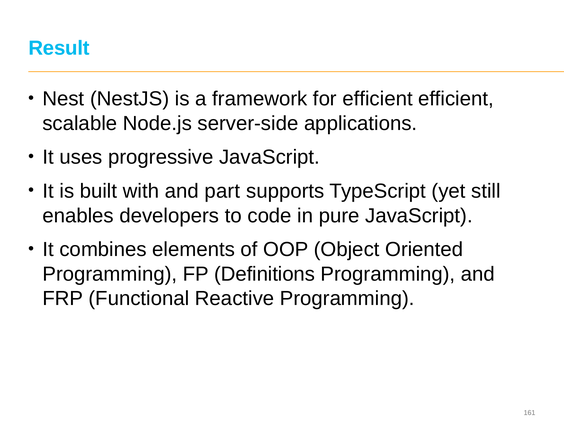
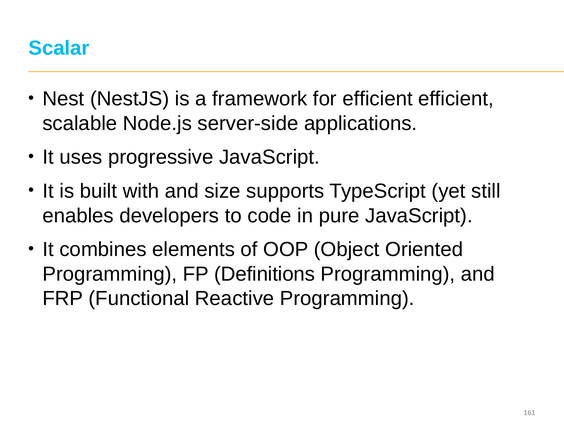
Result: Result -> Scalar
part: part -> size
